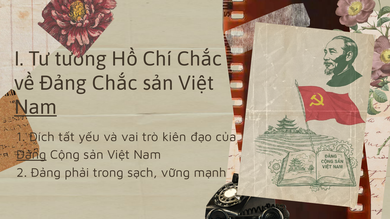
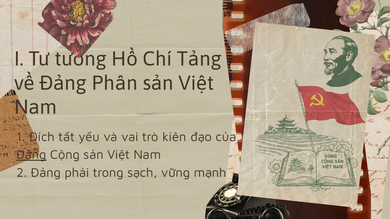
Chí Chắc: Chắc -> Tảng
Đảng Chắc: Chắc -> Phân
Nam at (35, 107) underline: present -> none
